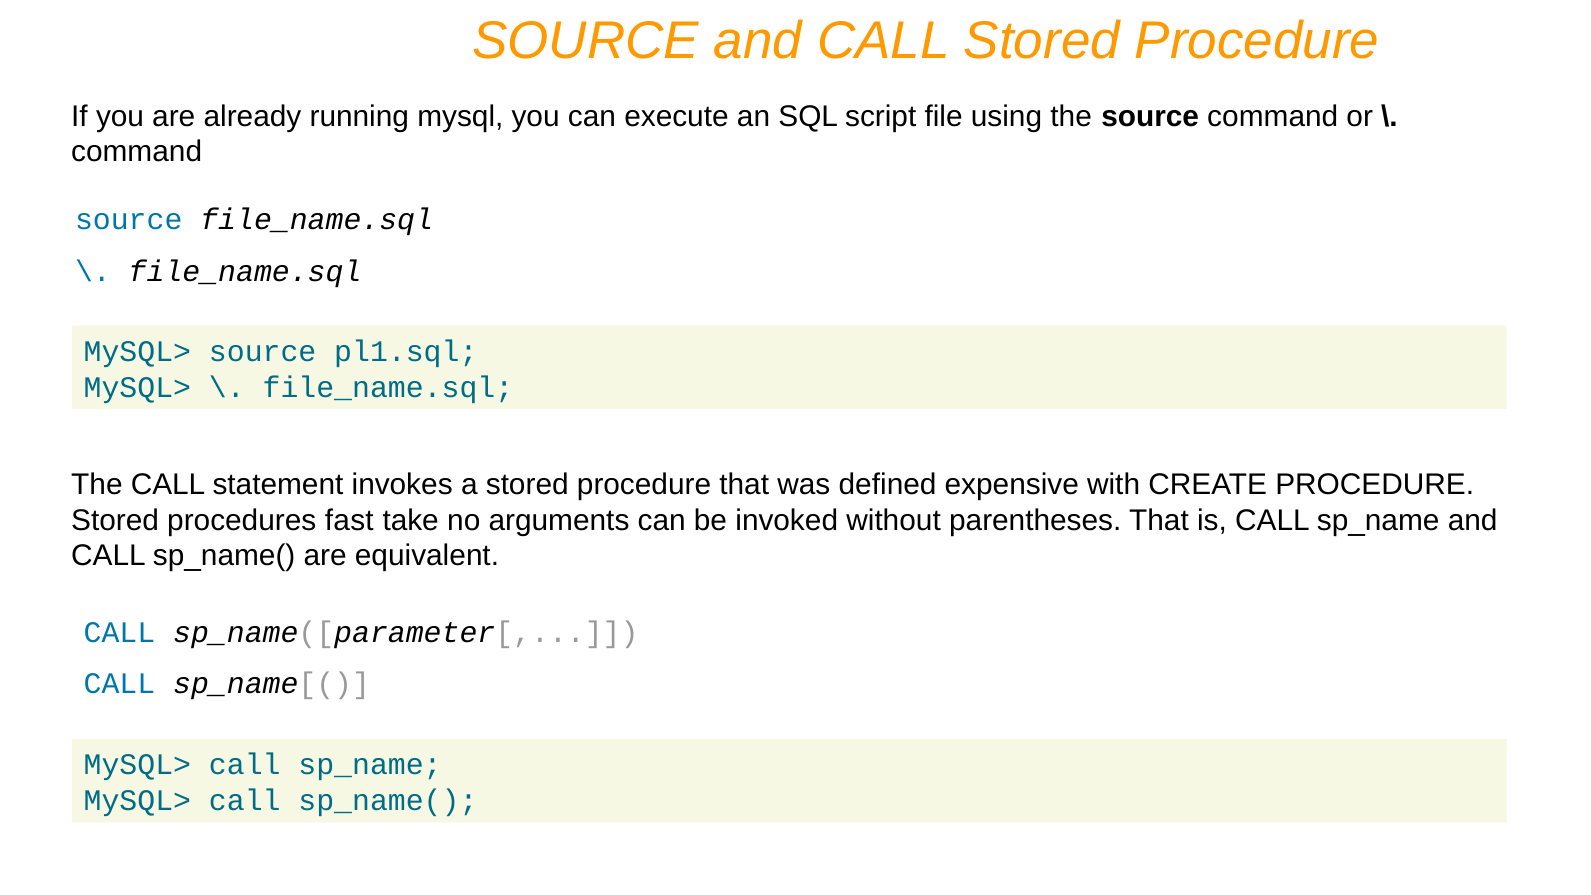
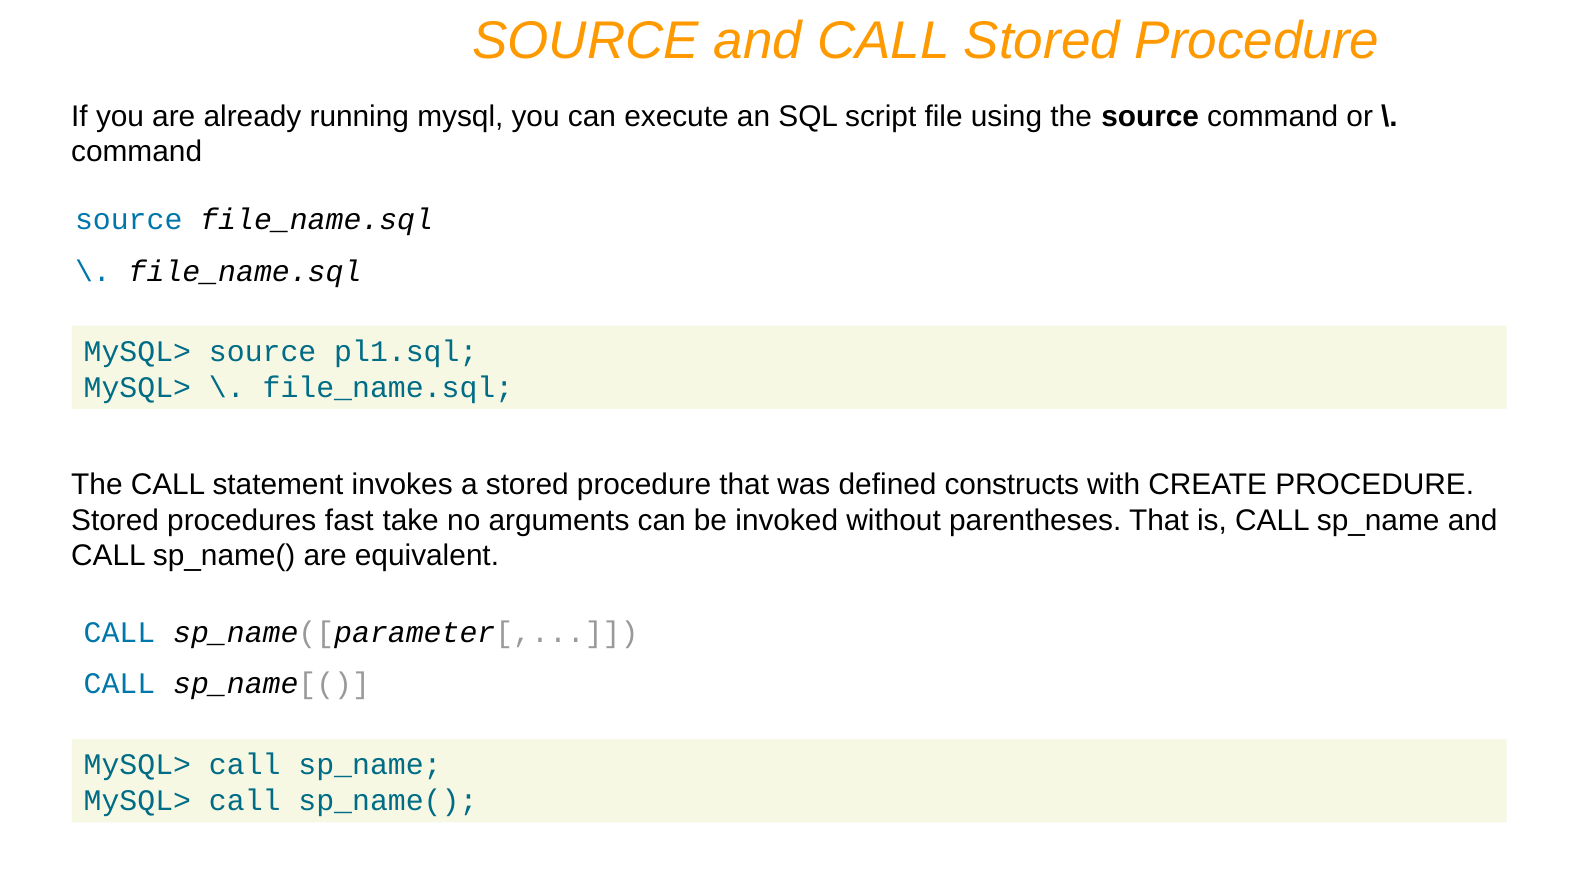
expensive: expensive -> constructs
